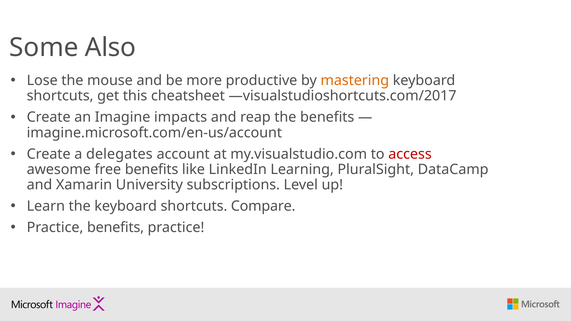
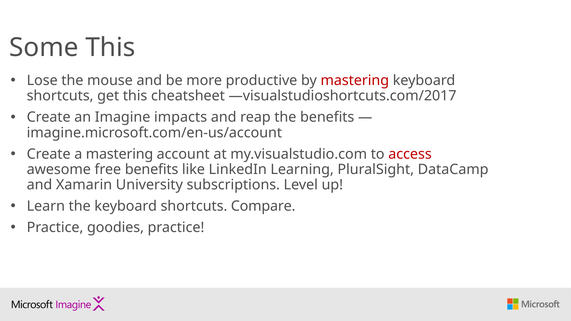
Some Also: Also -> This
mastering at (355, 81) colour: orange -> red
a delegates: delegates -> mastering
Practice benefits: benefits -> goodies
